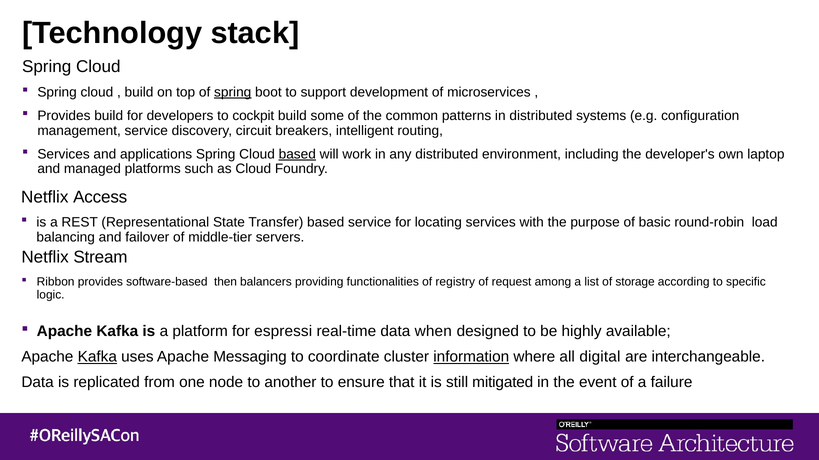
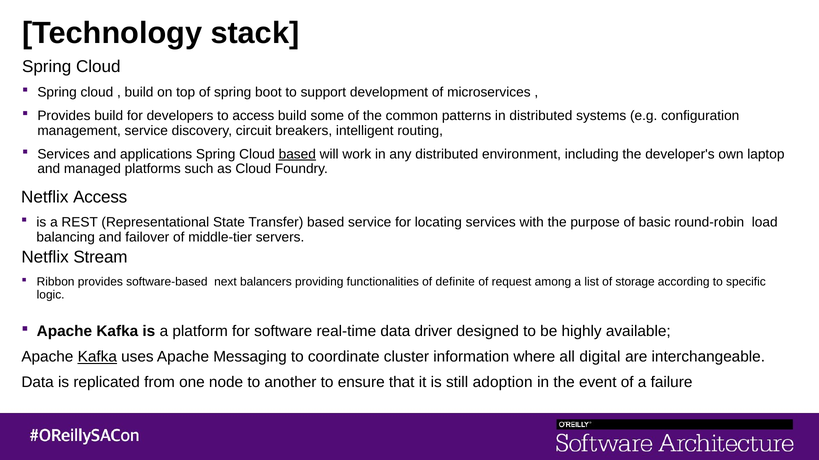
spring at (233, 92) underline: present -> none
to cockpit: cockpit -> access
then: then -> next
registry: registry -> definite
espressi: espressi -> software
when: when -> driver
information underline: present -> none
mitigated: mitigated -> adoption
